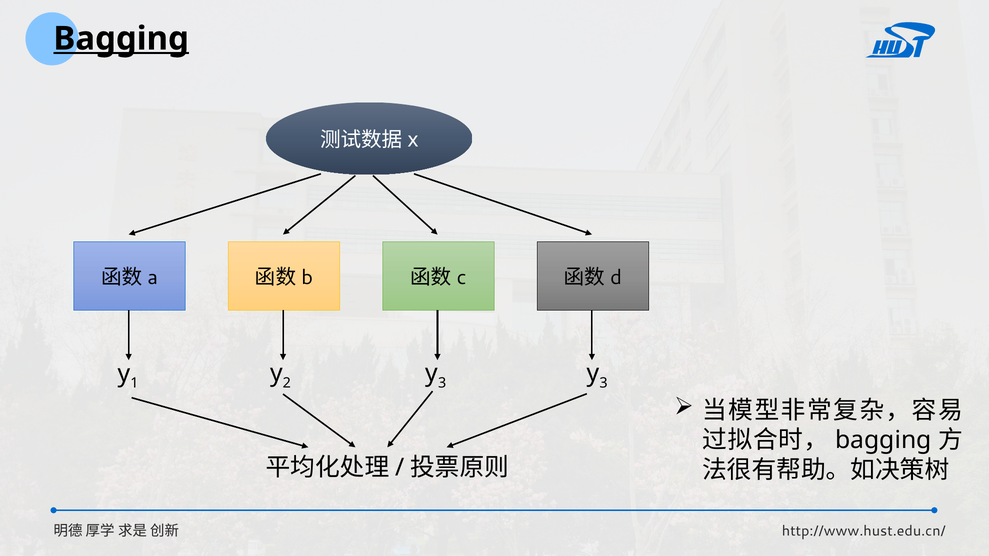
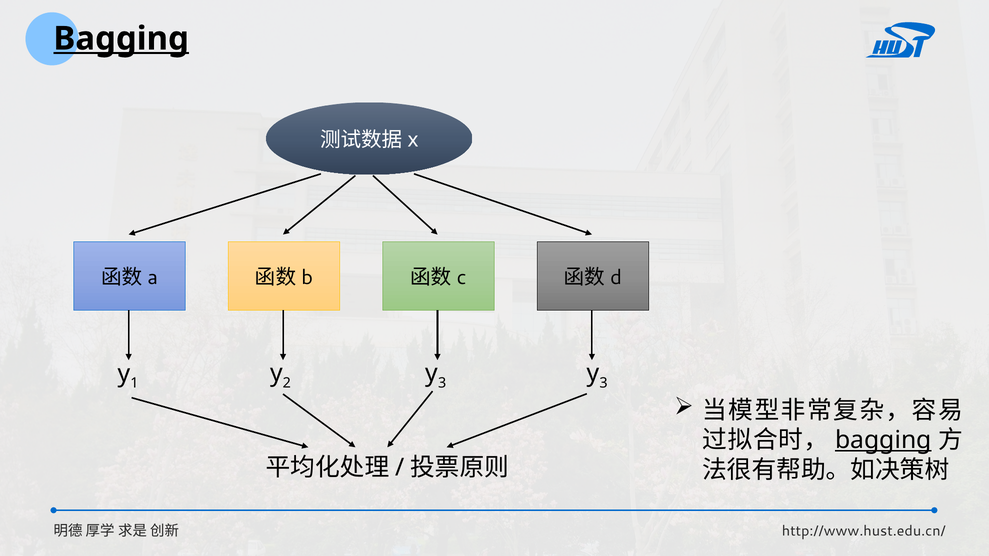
bagging at (883, 441) underline: none -> present
